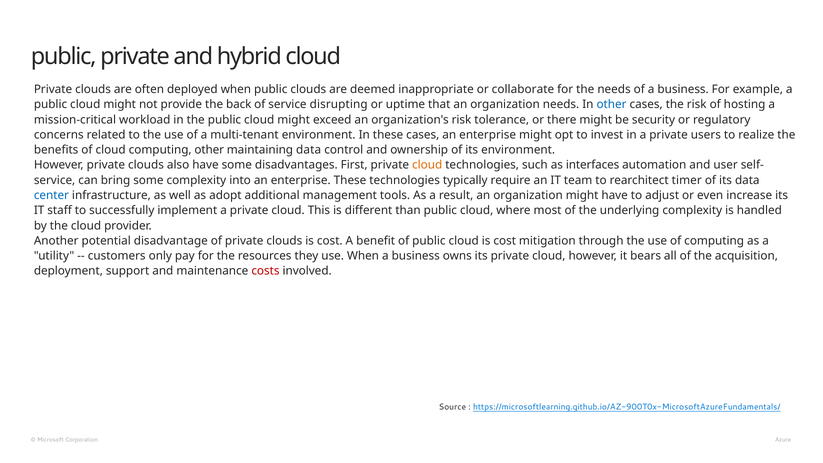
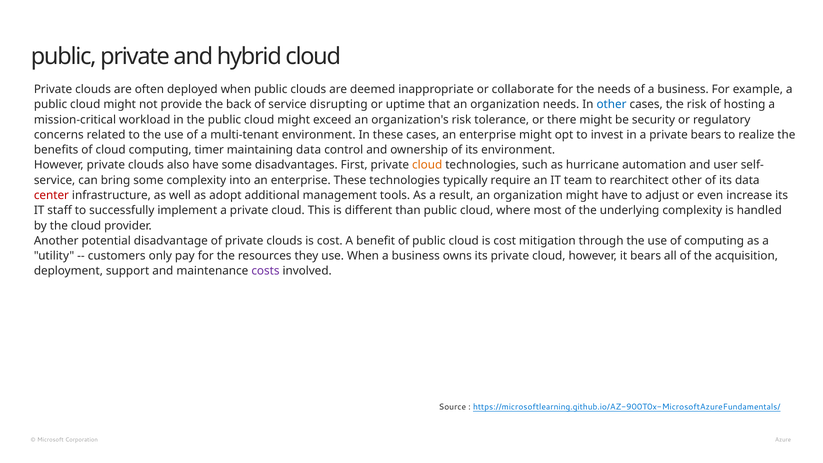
private users: users -> bears
computing other: other -> timer
interfaces: interfaces -> hurricane
rearchitect timer: timer -> other
center colour: blue -> red
costs colour: red -> purple
